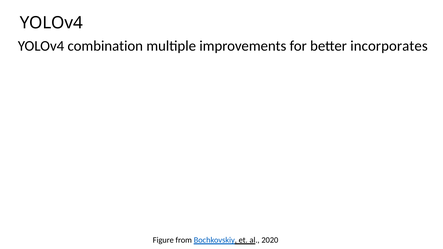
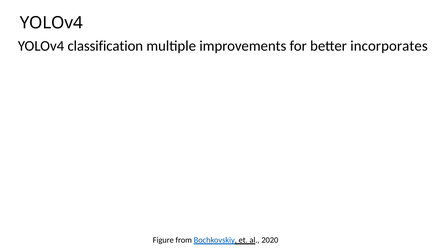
combination: combination -> classification
